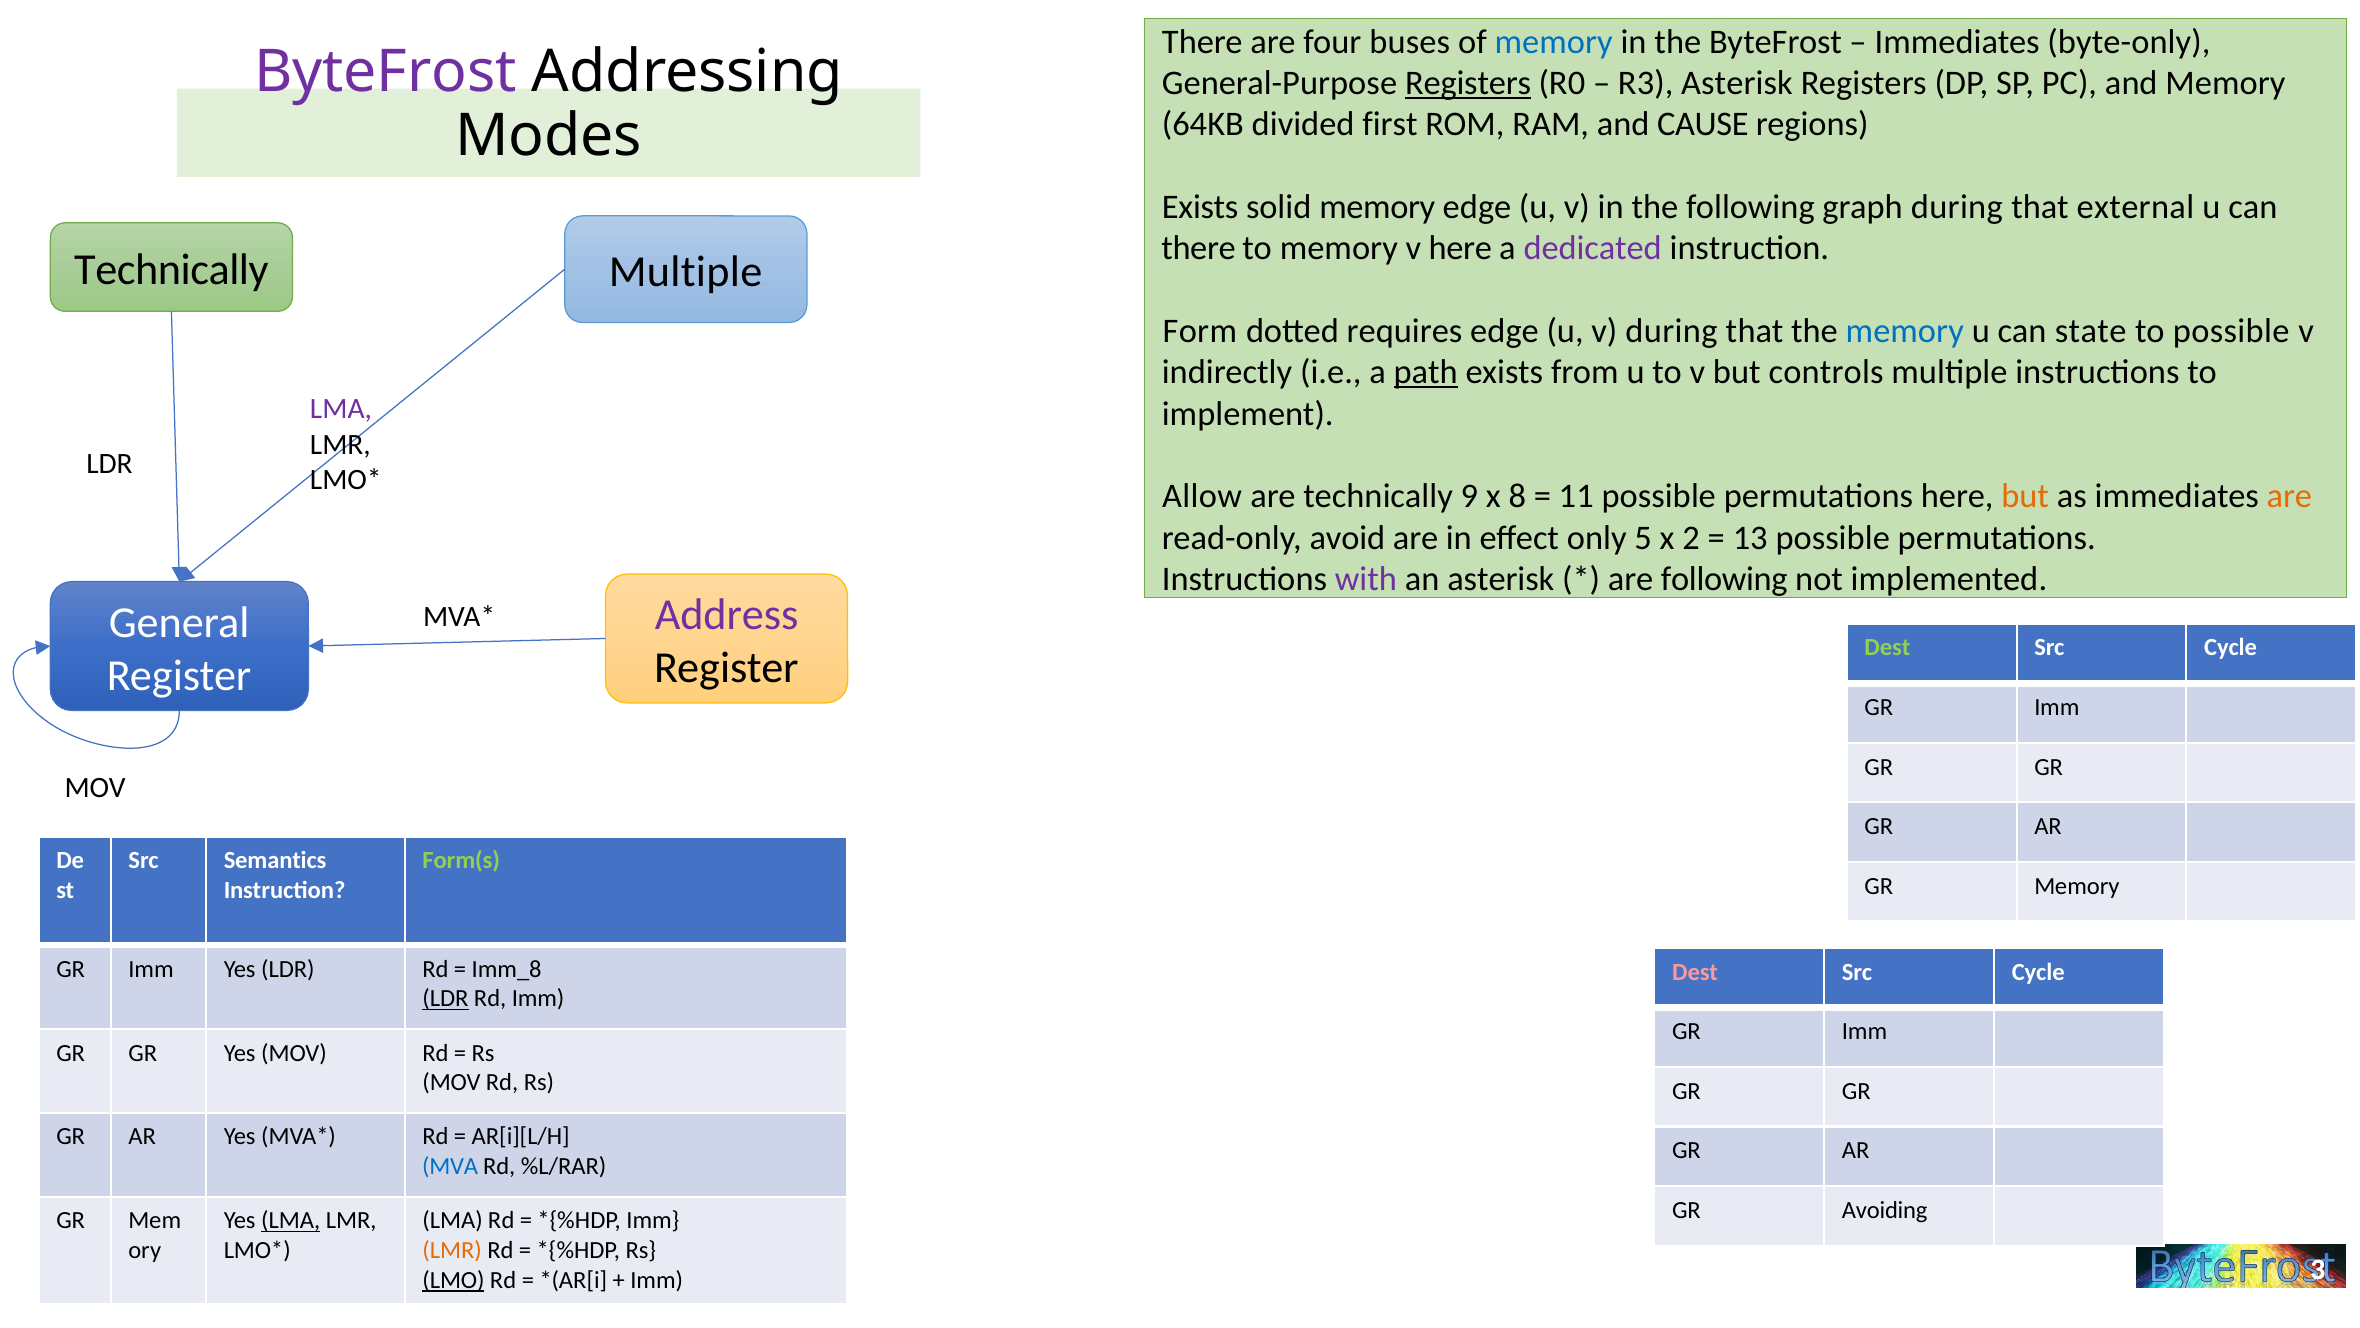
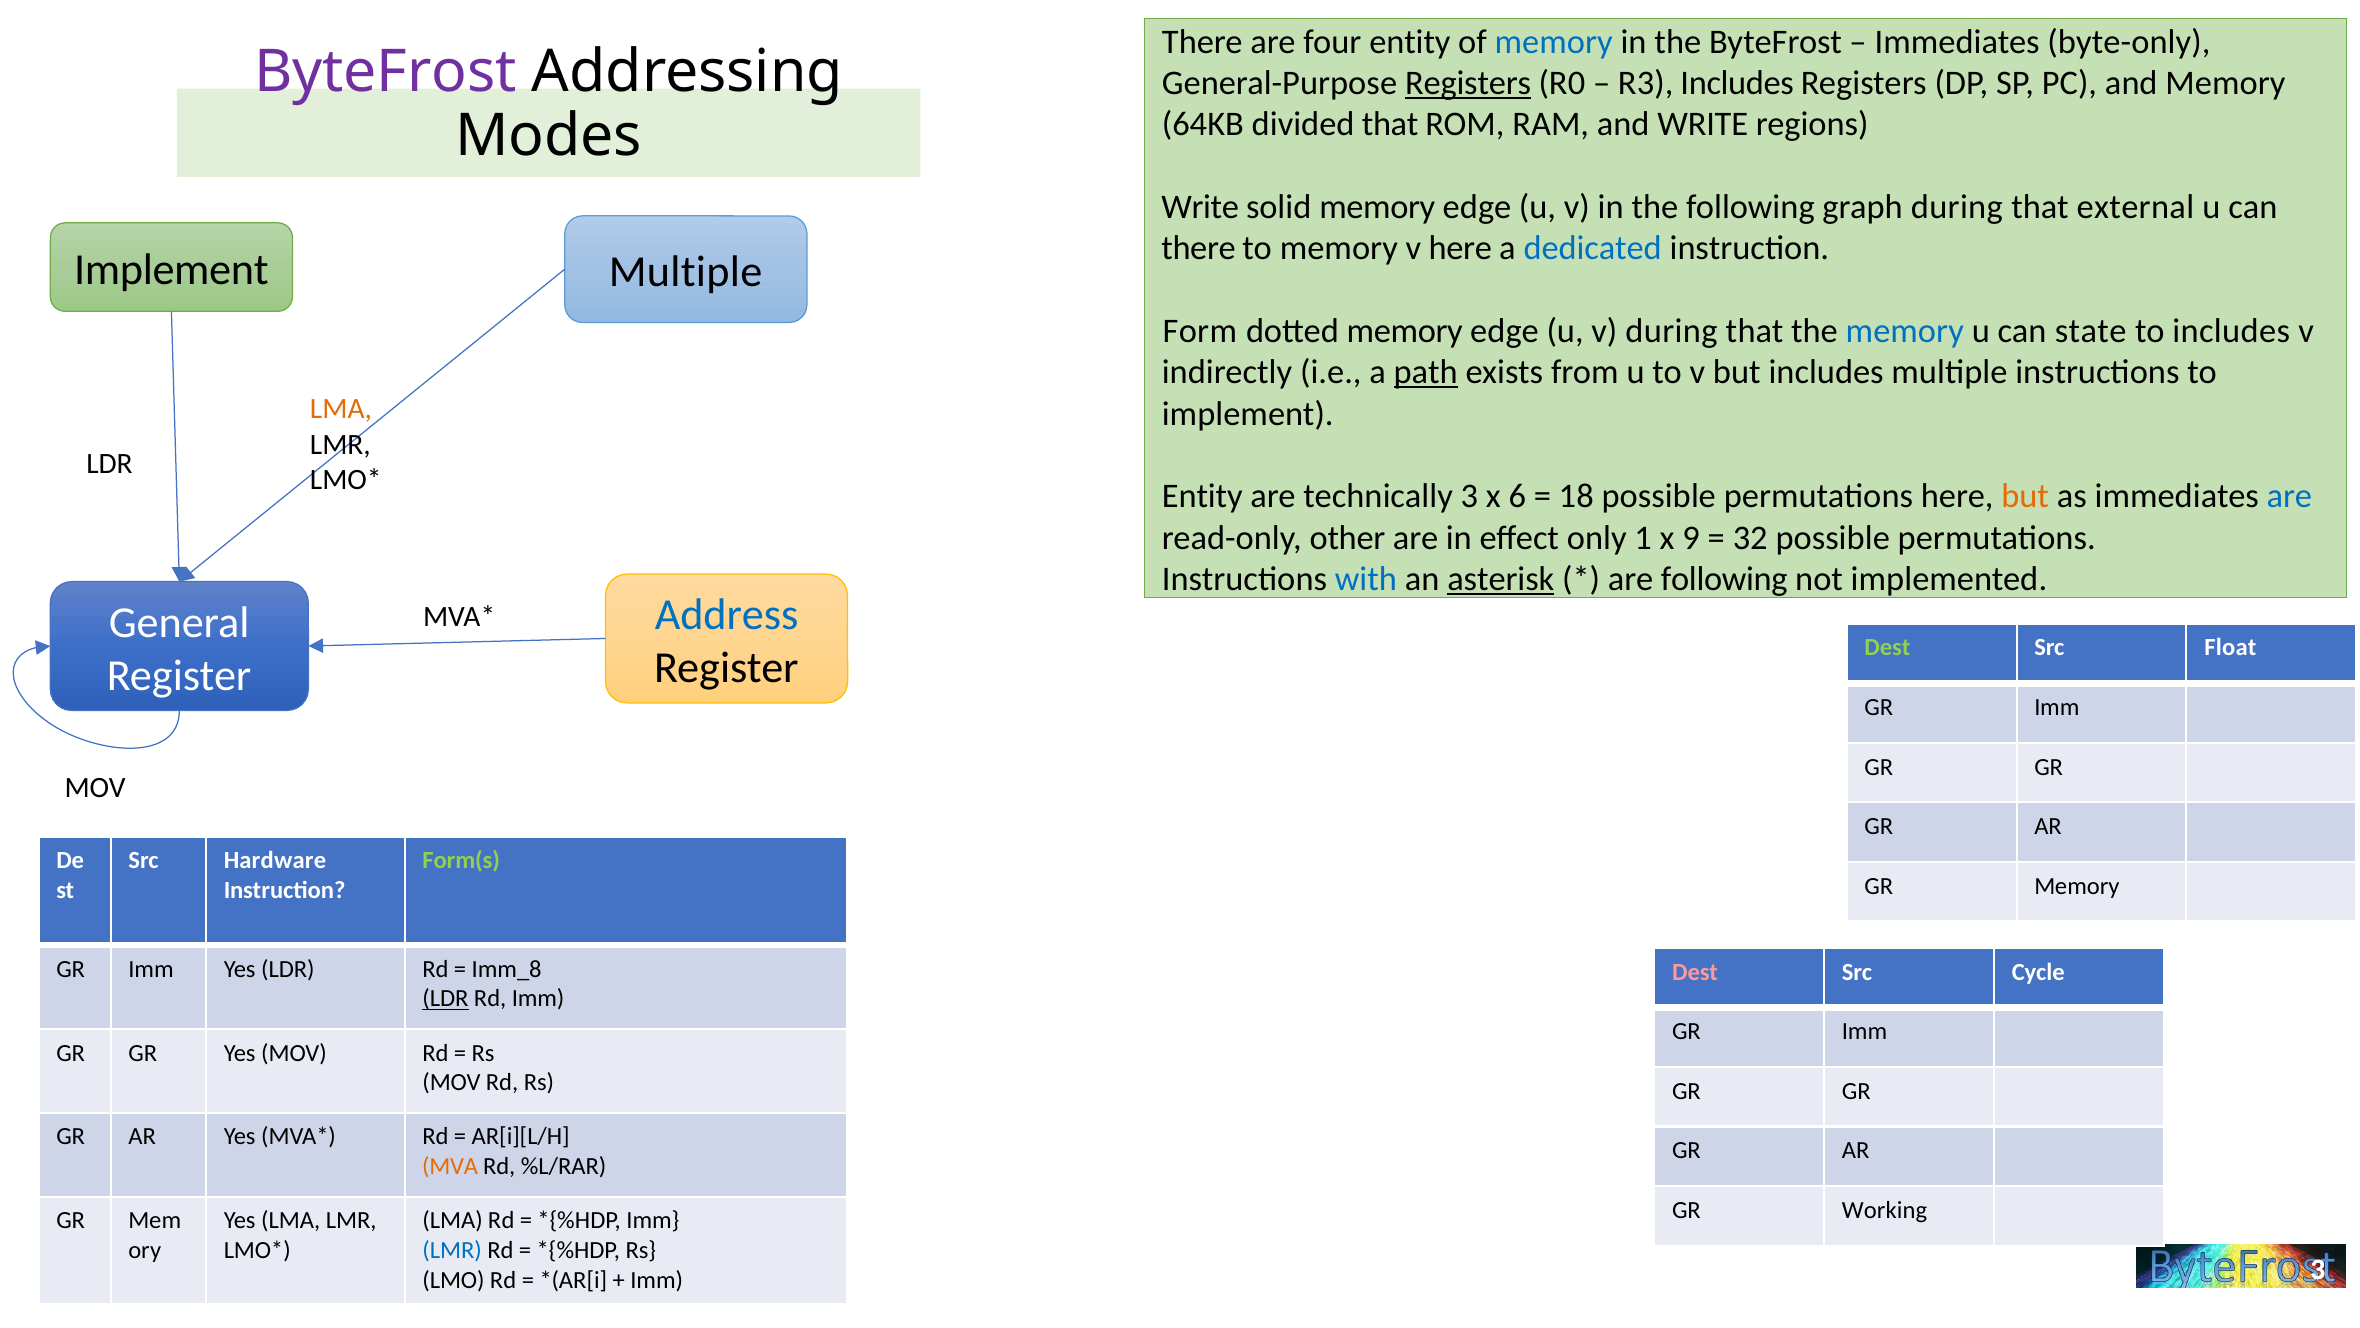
four buses: buses -> entity
R3 Asterisk: Asterisk -> Includes
divided first: first -> that
and CAUSE: CAUSE -> WRITE
Exists at (1200, 207): Exists -> Write
dedicated colour: purple -> blue
Technically at (171, 270): Technically -> Implement
dotted requires: requires -> memory
to possible: possible -> includes
but controls: controls -> includes
LMA at (341, 409) colour: purple -> orange
Allow at (1202, 496): Allow -> Entity
9: 9 -> 3
8: 8 -> 6
11: 11 -> 18
are at (2289, 496) colour: orange -> blue
avoid: avoid -> other
5: 5 -> 1
2: 2 -> 9
13: 13 -> 32
with colour: purple -> blue
asterisk at (1501, 579) underline: none -> present
Address colour: purple -> blue
Cycle at (2231, 648): Cycle -> Float
Semantics: Semantics -> Hardware
MVA colour: blue -> orange
Avoiding: Avoiding -> Working
LMA at (291, 1220) underline: present -> none
LMR at (452, 1250) colour: orange -> blue
LMO underline: present -> none
